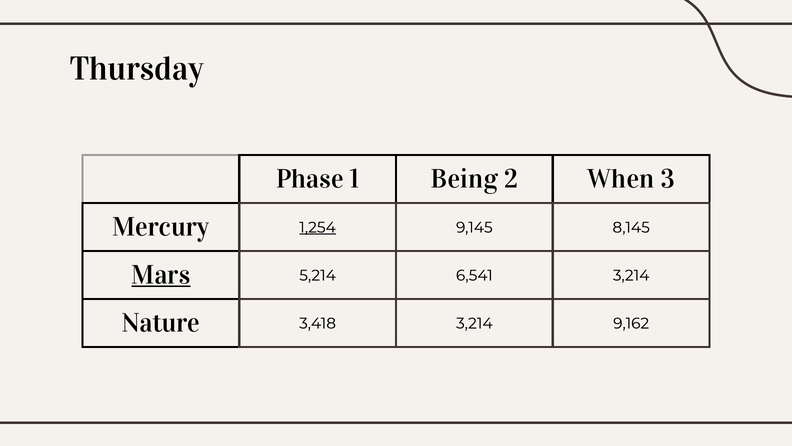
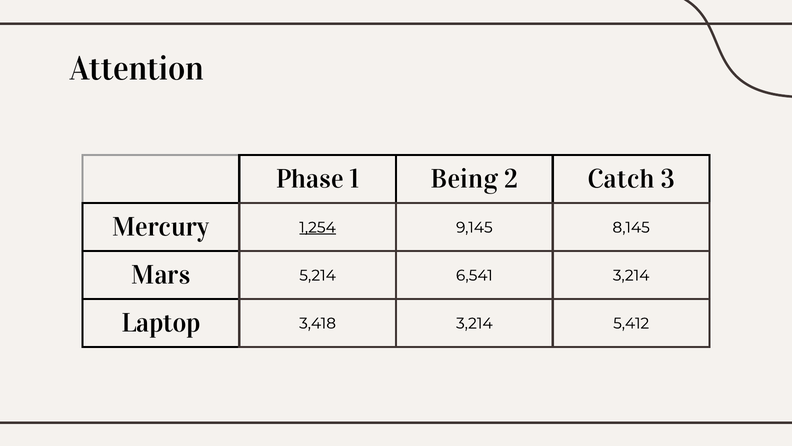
Thursday: Thursday -> Attention
When: When -> Catch
Mars underline: present -> none
Nature: Nature -> Laptop
9,162: 9,162 -> 5,412
